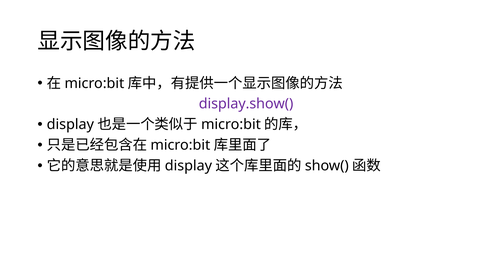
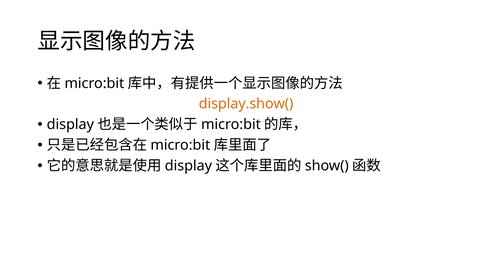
display.show( colour: purple -> orange
